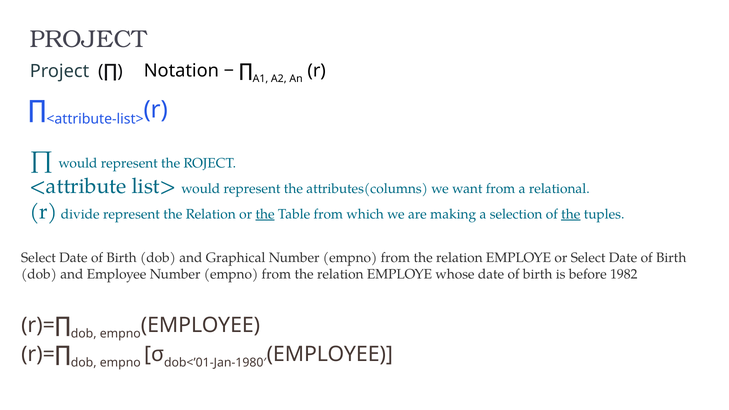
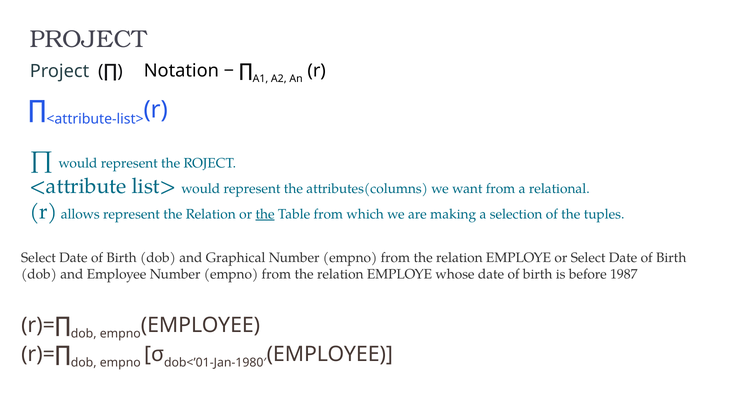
divide: divide -> allows
the at (571, 214) underline: present -> none
1982: 1982 -> 1987
